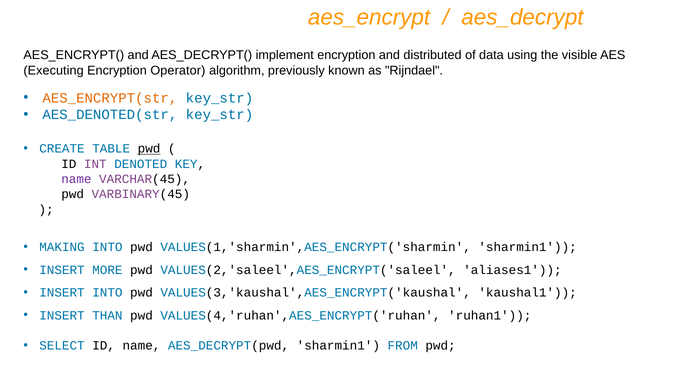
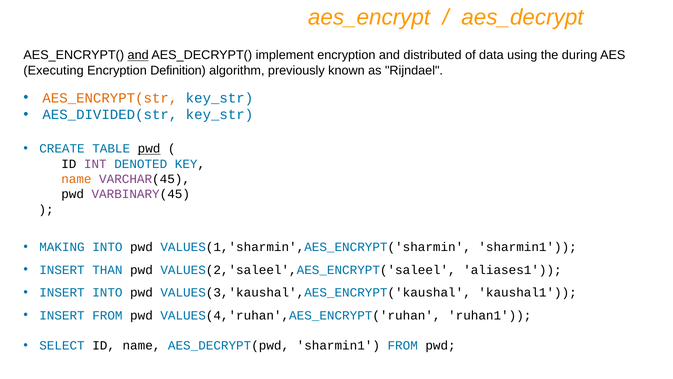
and at (138, 55) underline: none -> present
visible: visible -> during
Operator: Operator -> Definition
AES_DENOTED(str: AES_DENOTED(str -> AES_DIVIDED(str
name at (76, 179) colour: purple -> orange
MORE: MORE -> THAN
INSERT THAN: THAN -> FROM
